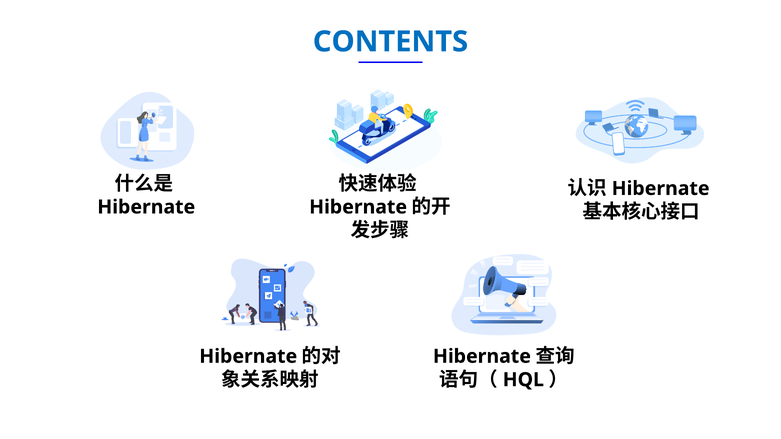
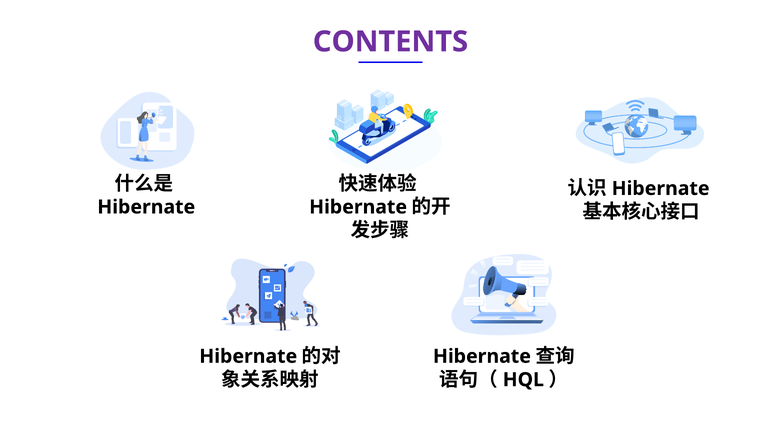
CONTENTS colour: blue -> purple
